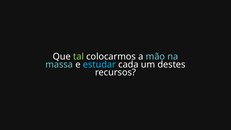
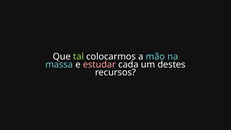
estudar colour: light blue -> pink
